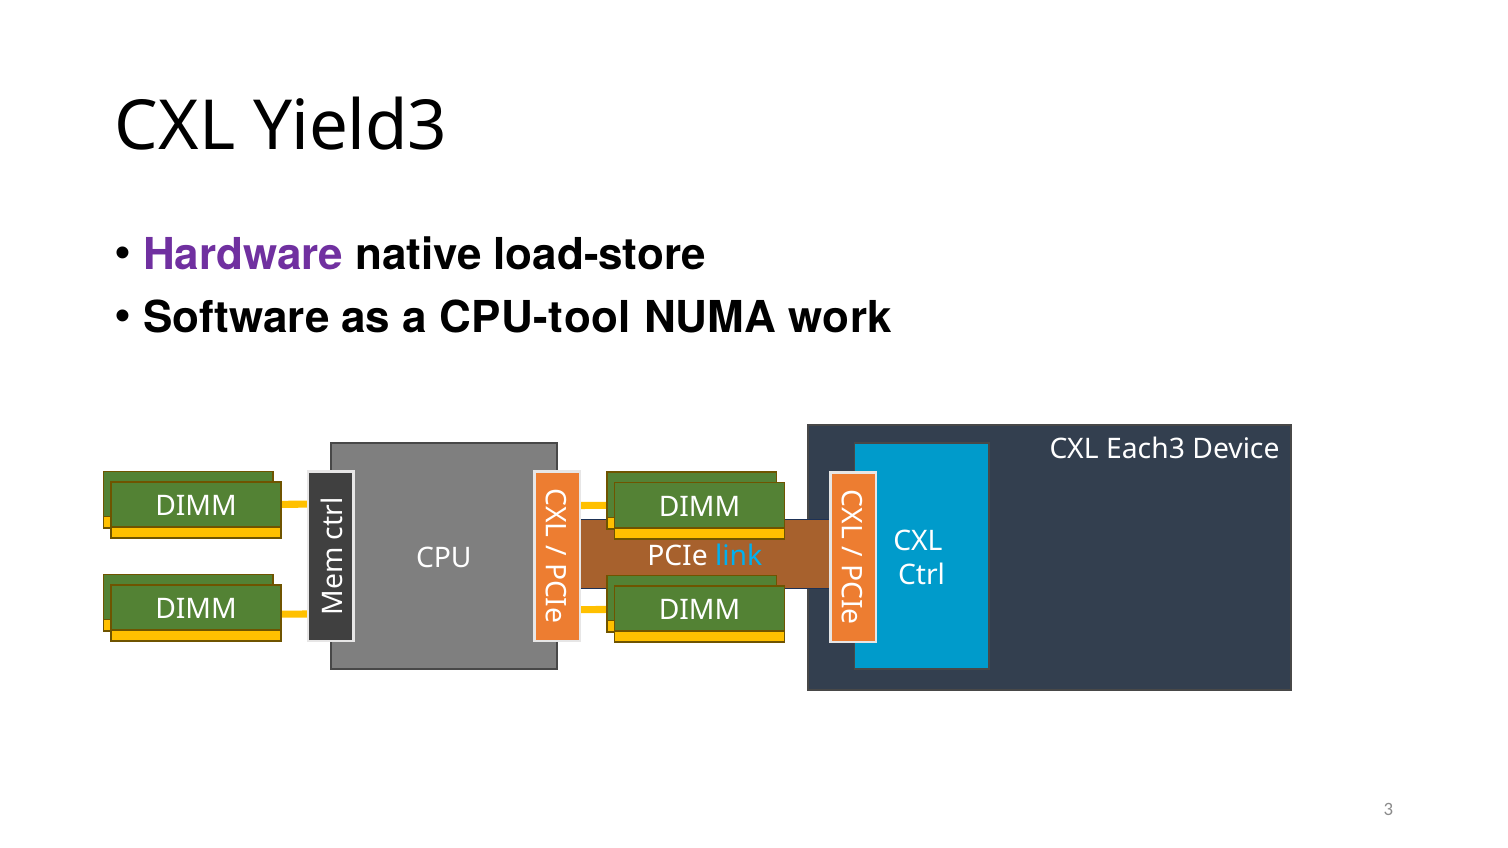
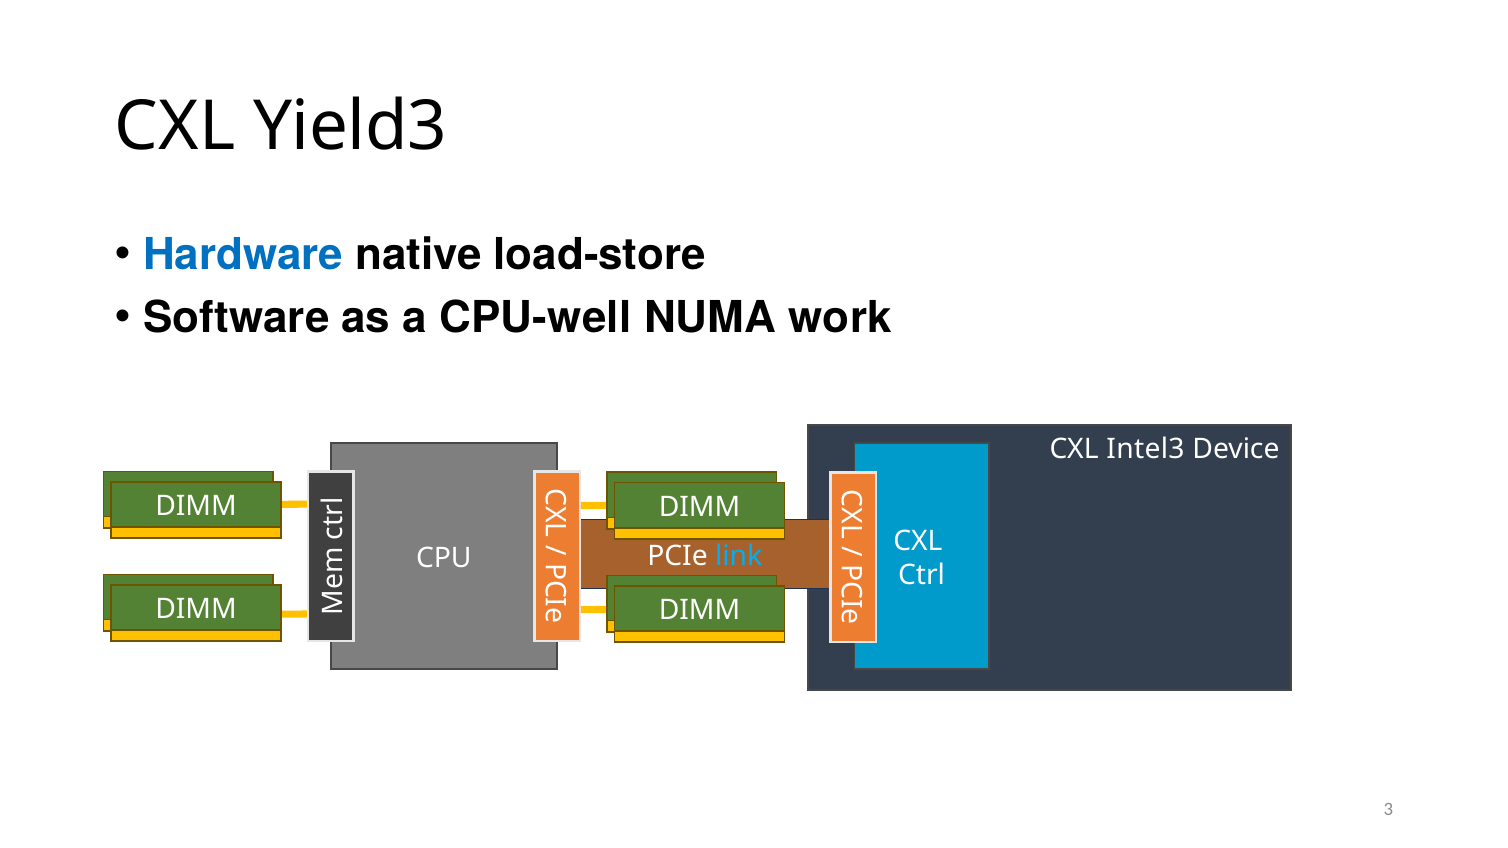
Hardware colour: purple -> blue
CPU-tool: CPU-tool -> CPU-well
Each3: Each3 -> Intel3
